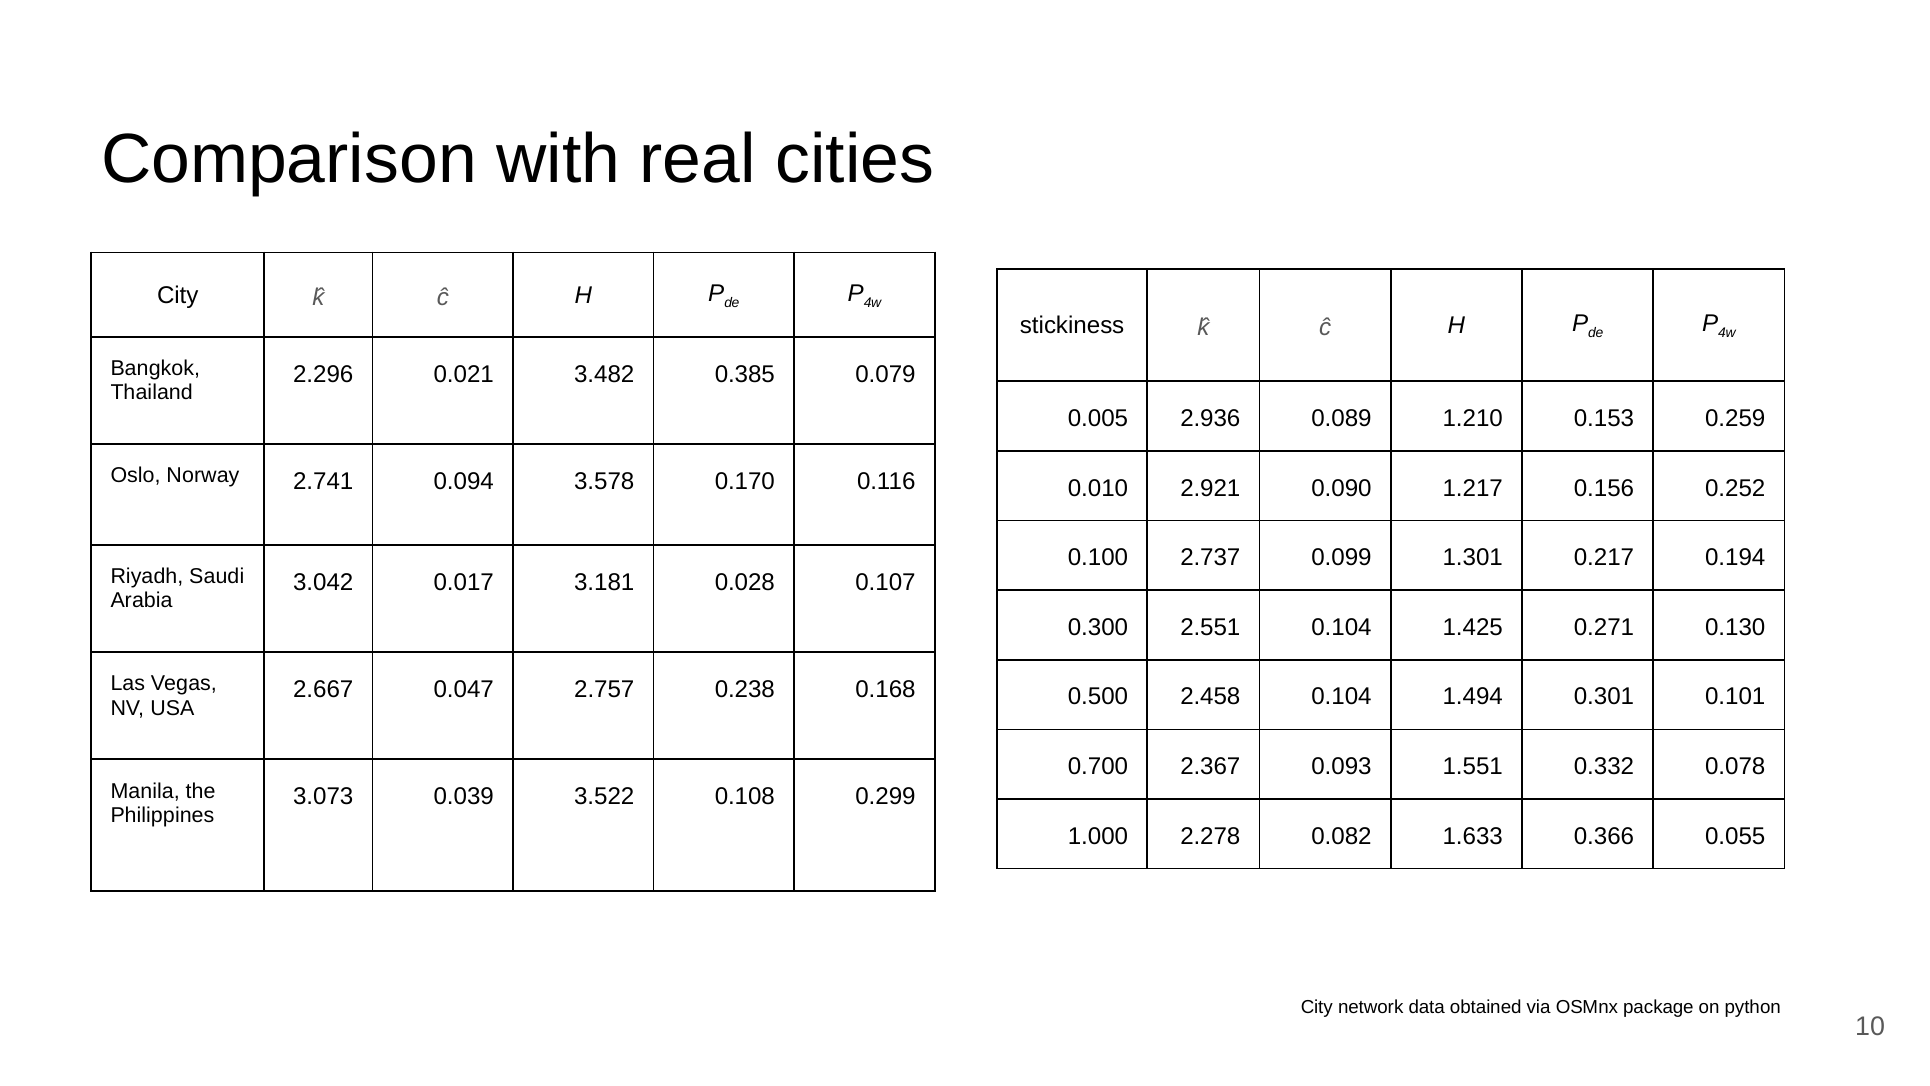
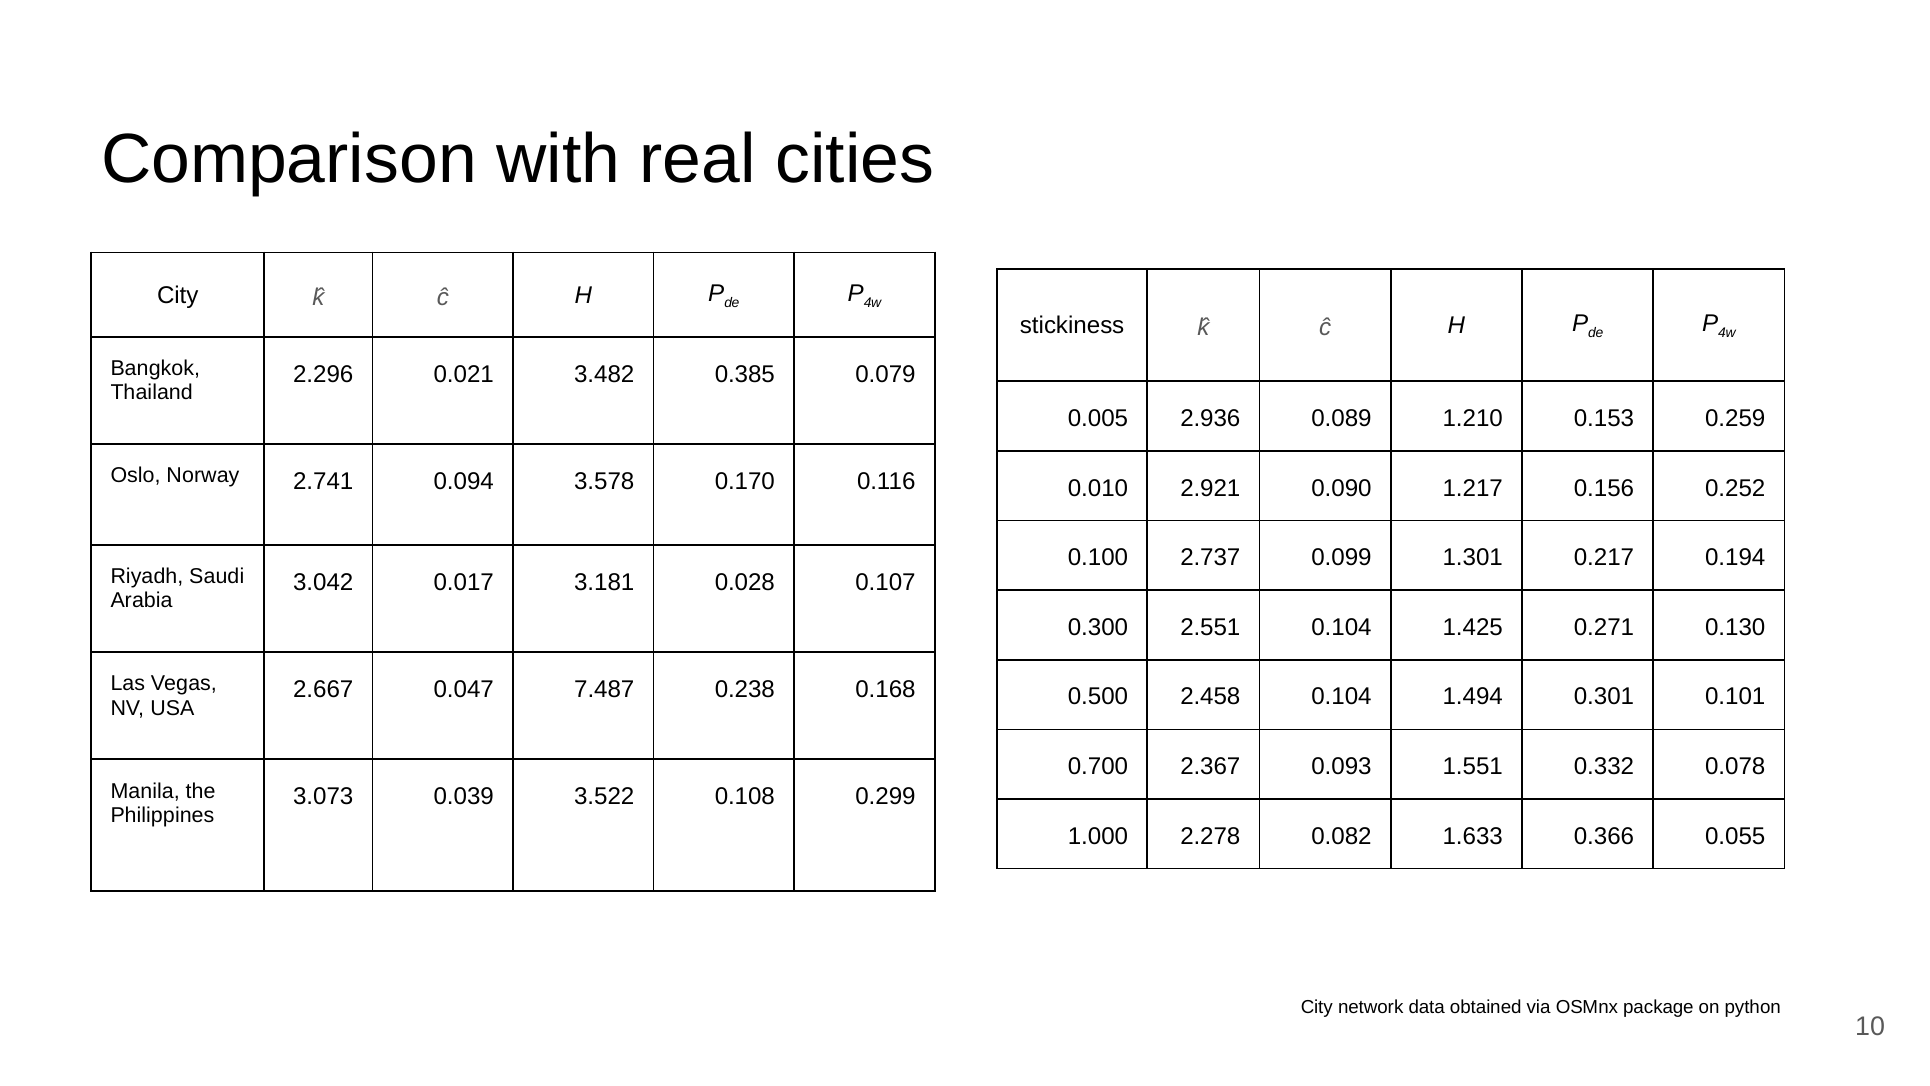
2.757: 2.757 -> 7.487
